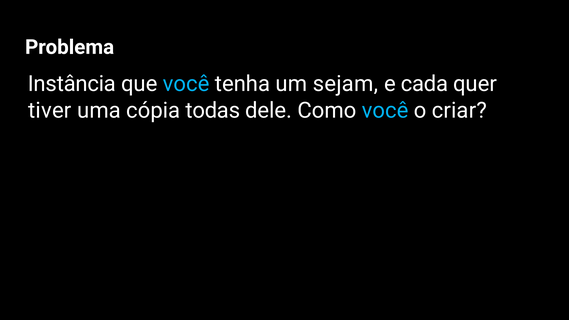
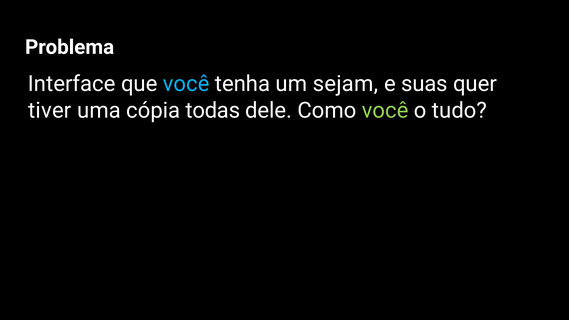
Instância: Instância -> Interface
cada: cada -> suas
você at (385, 110) colour: light blue -> light green
criar: criar -> tudo
